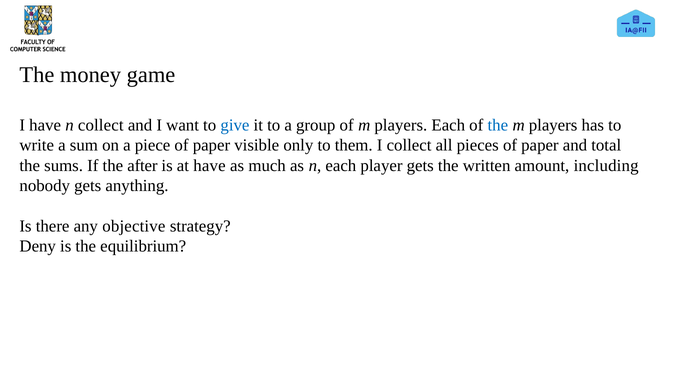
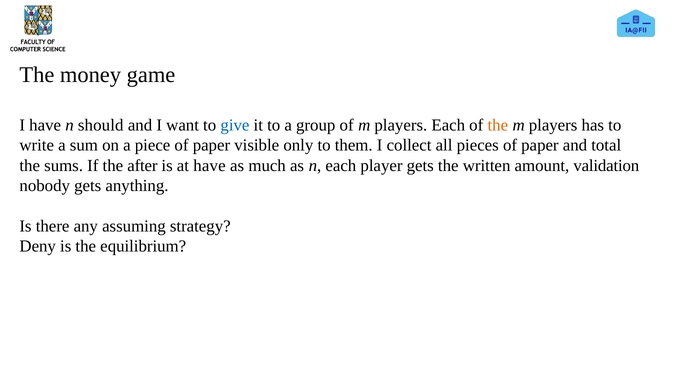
n collect: collect -> should
the at (498, 125) colour: blue -> orange
including: including -> validation
objective: objective -> assuming
